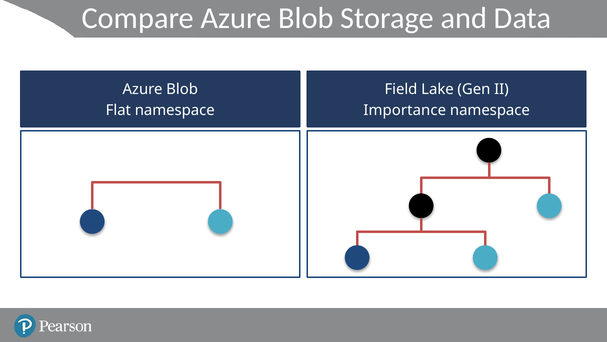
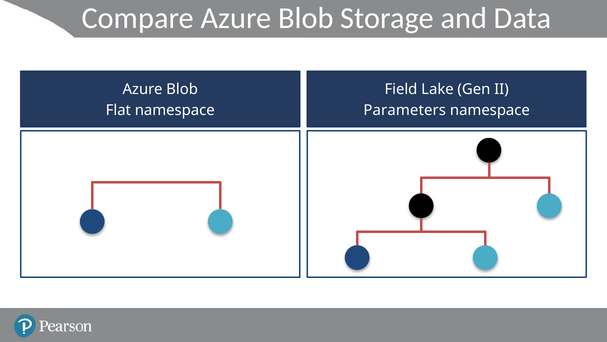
Importance: Importance -> Parameters
